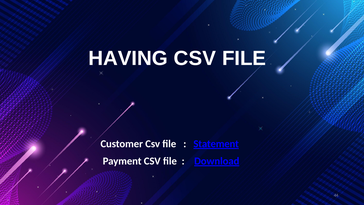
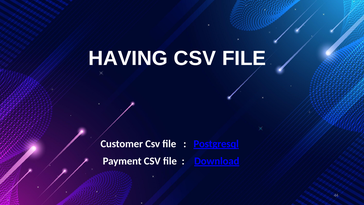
Statement: Statement -> Postgresql
